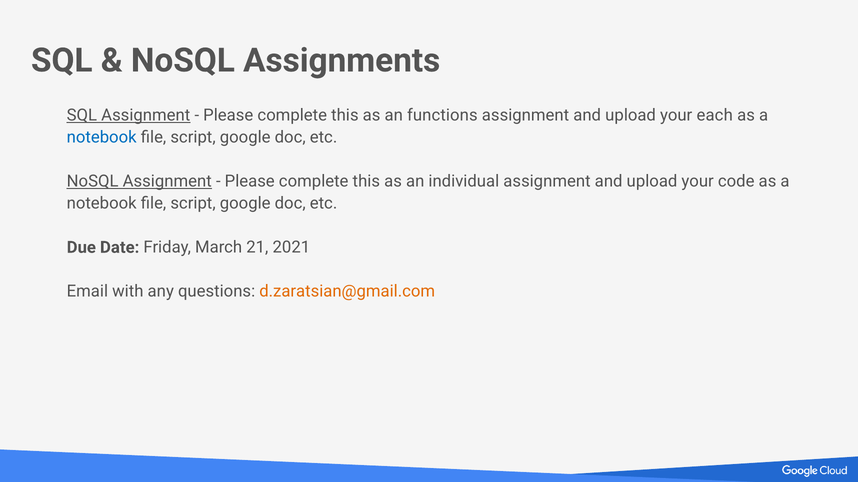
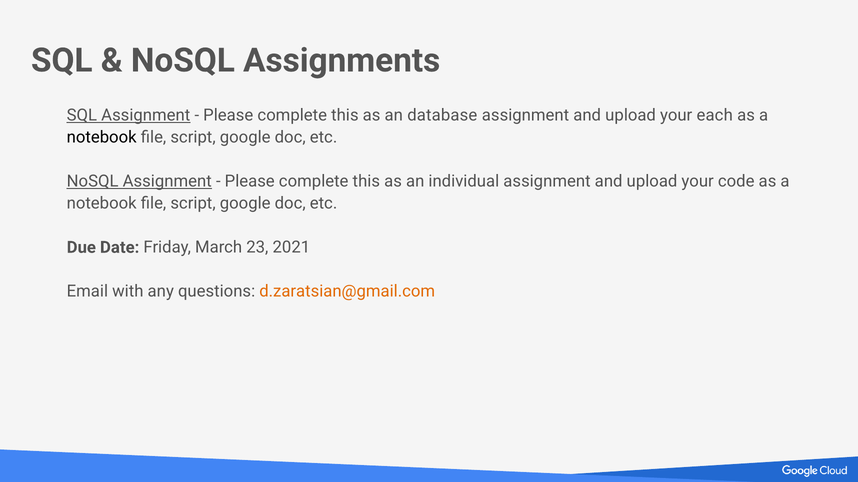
functions: functions -> database
notebook at (102, 138) colour: blue -> black
21: 21 -> 23
